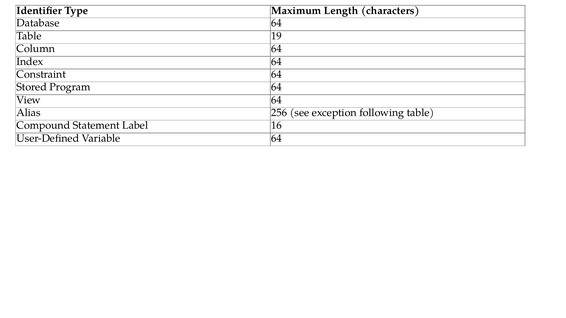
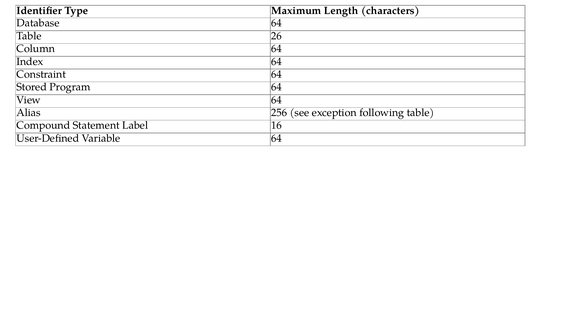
19: 19 -> 26
